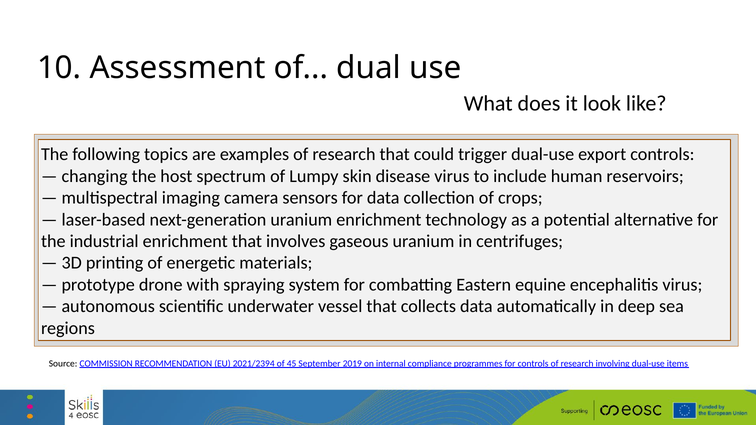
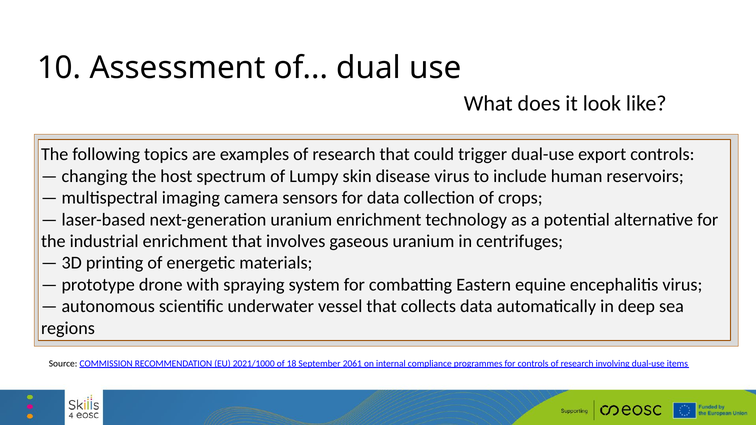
2021/2394: 2021/2394 -> 2021/1000
45: 45 -> 18
2019: 2019 -> 2061
